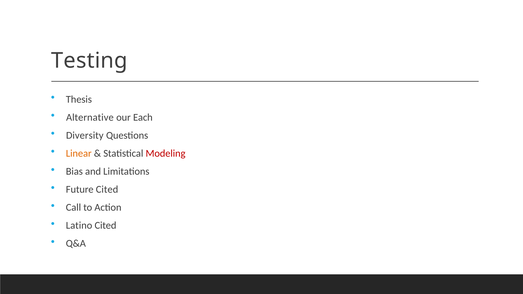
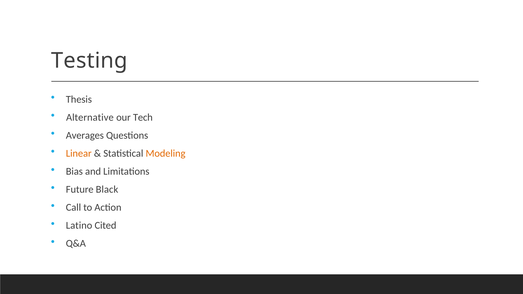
Each: Each -> Tech
Diversity: Diversity -> Averages
Modeling colour: red -> orange
Future Cited: Cited -> Black
